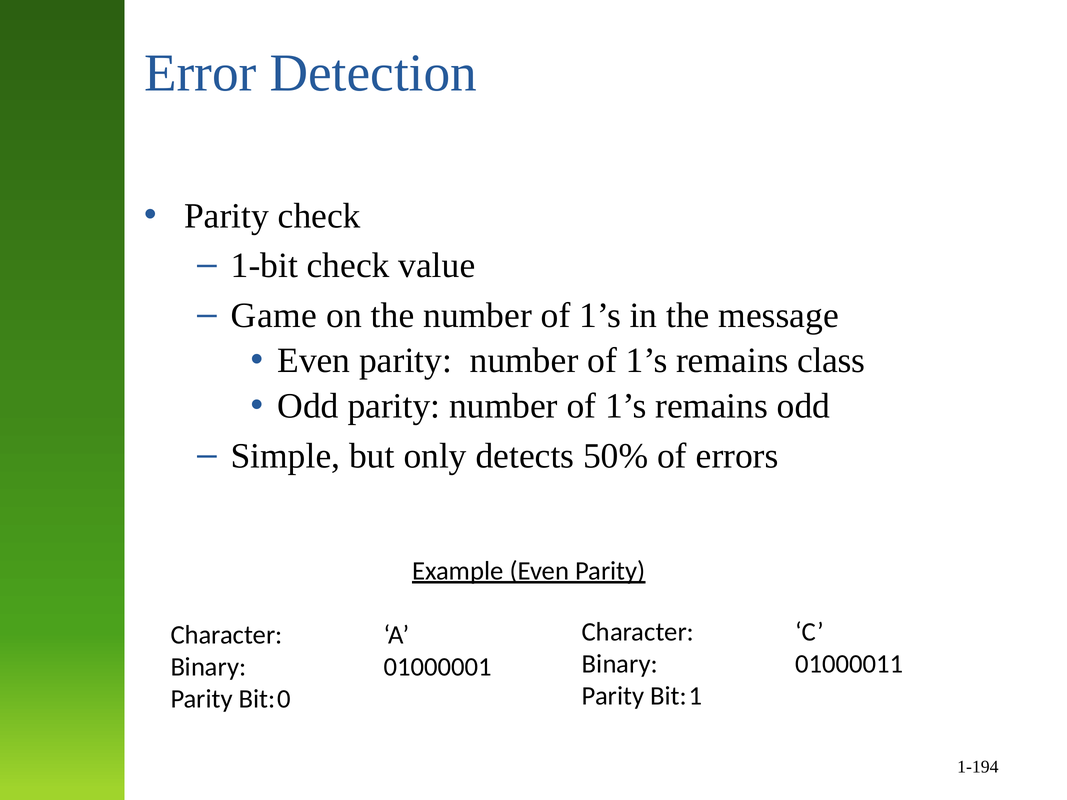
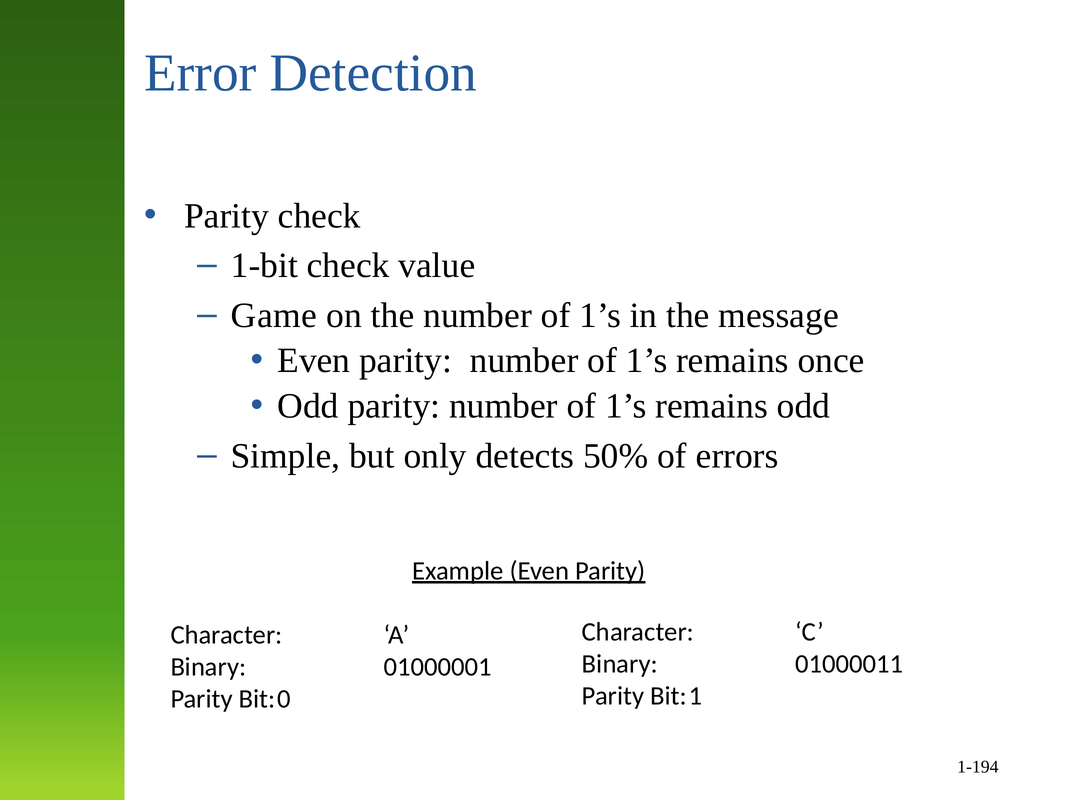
class: class -> once
